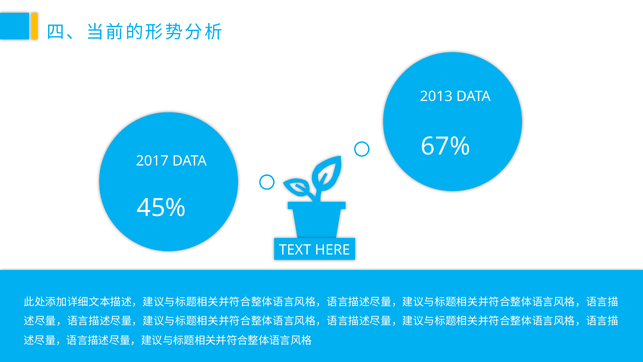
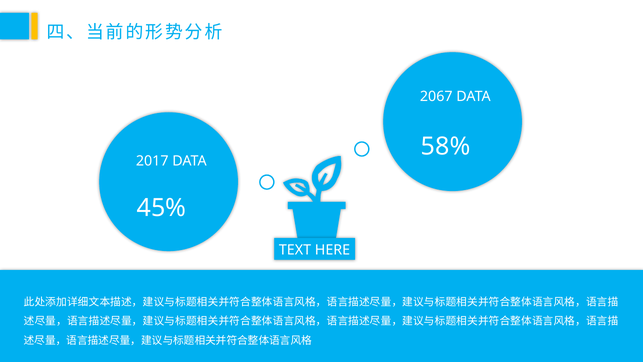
2013: 2013 -> 2067
67%: 67% -> 58%
